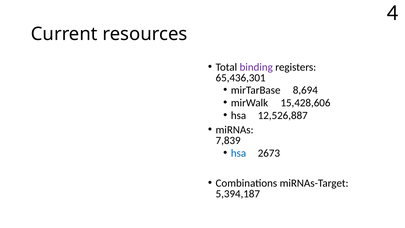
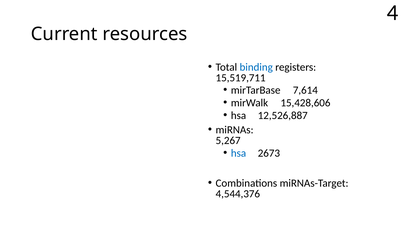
binding colour: purple -> blue
65,436,301: 65,436,301 -> 15,519,711
8,694: 8,694 -> 7,614
7,839: 7,839 -> 5,267
5,394,187: 5,394,187 -> 4,544,376
